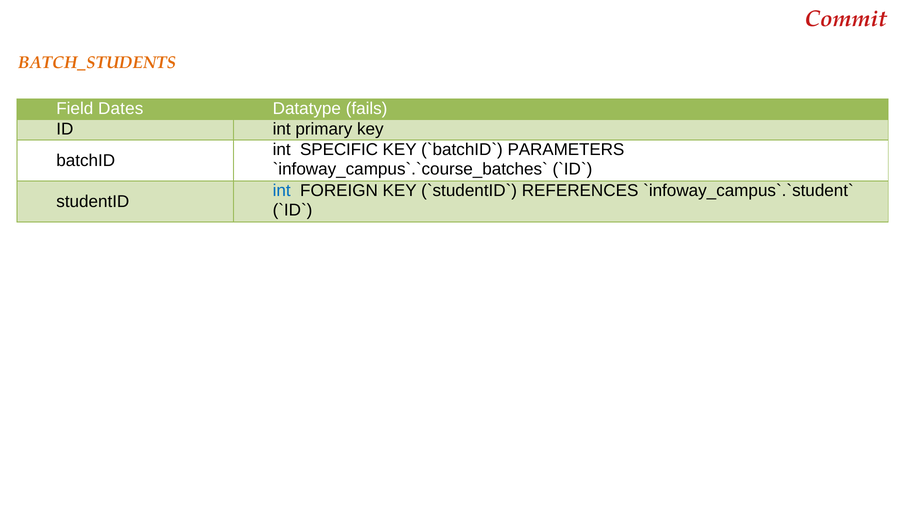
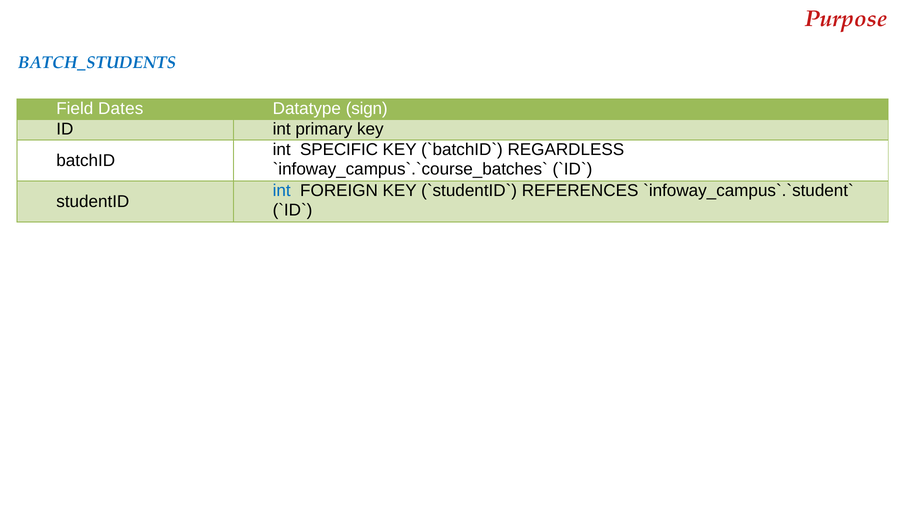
Commit: Commit -> Purpose
BATCH_STUDENTS colour: orange -> blue
fails: fails -> sign
PARAMETERS: PARAMETERS -> REGARDLESS
